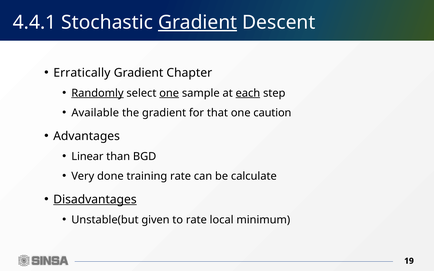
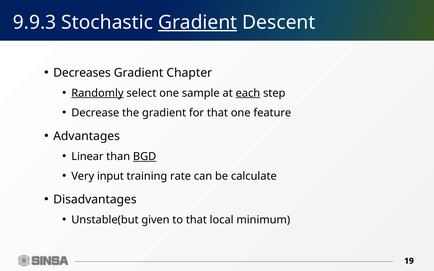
4.4.1: 4.4.1 -> 9.9.3
Erratically: Erratically -> Decreases
one at (169, 93) underline: present -> none
Available: Available -> Decrease
caution: caution -> feature
BGD underline: none -> present
done: done -> input
Disadvantages underline: present -> none
to rate: rate -> that
